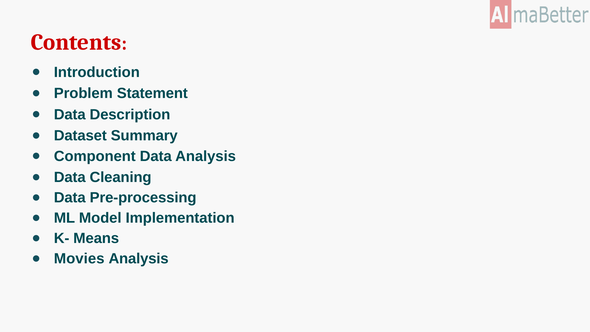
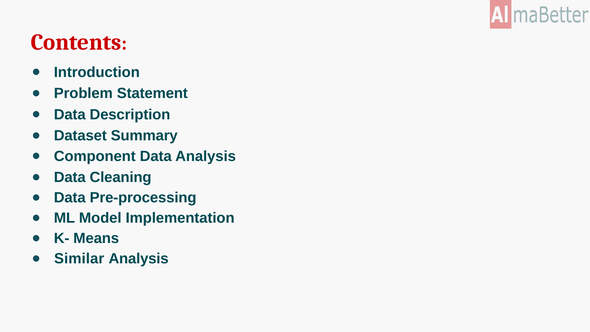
Movies: Movies -> Similar
